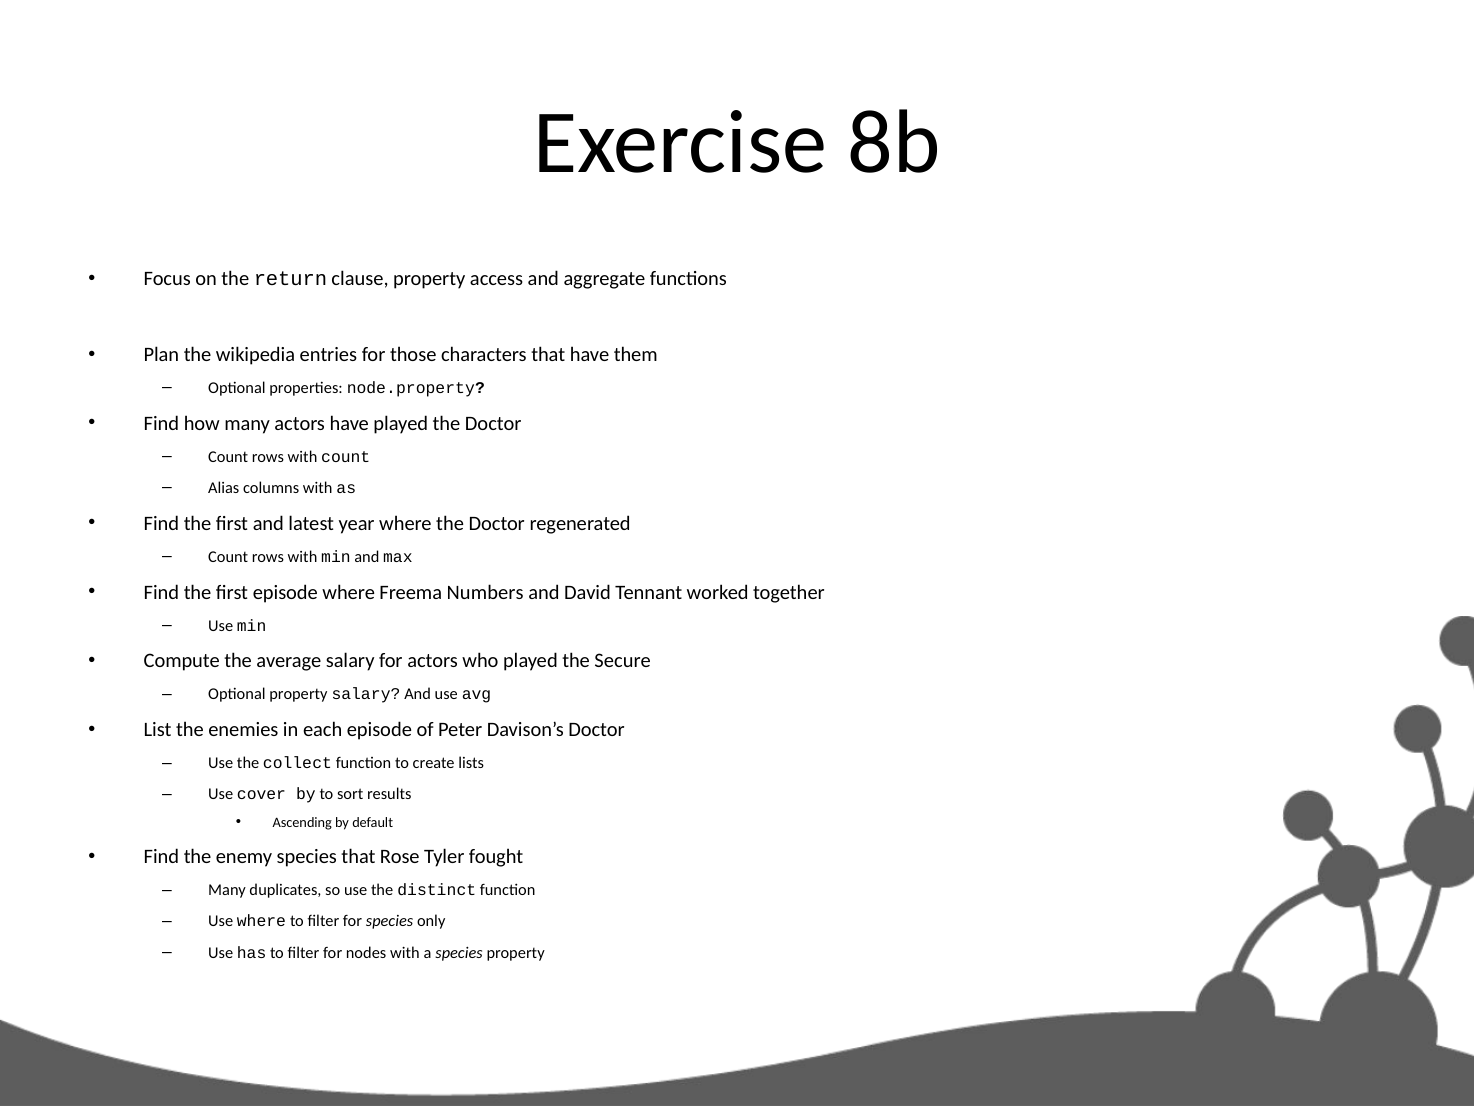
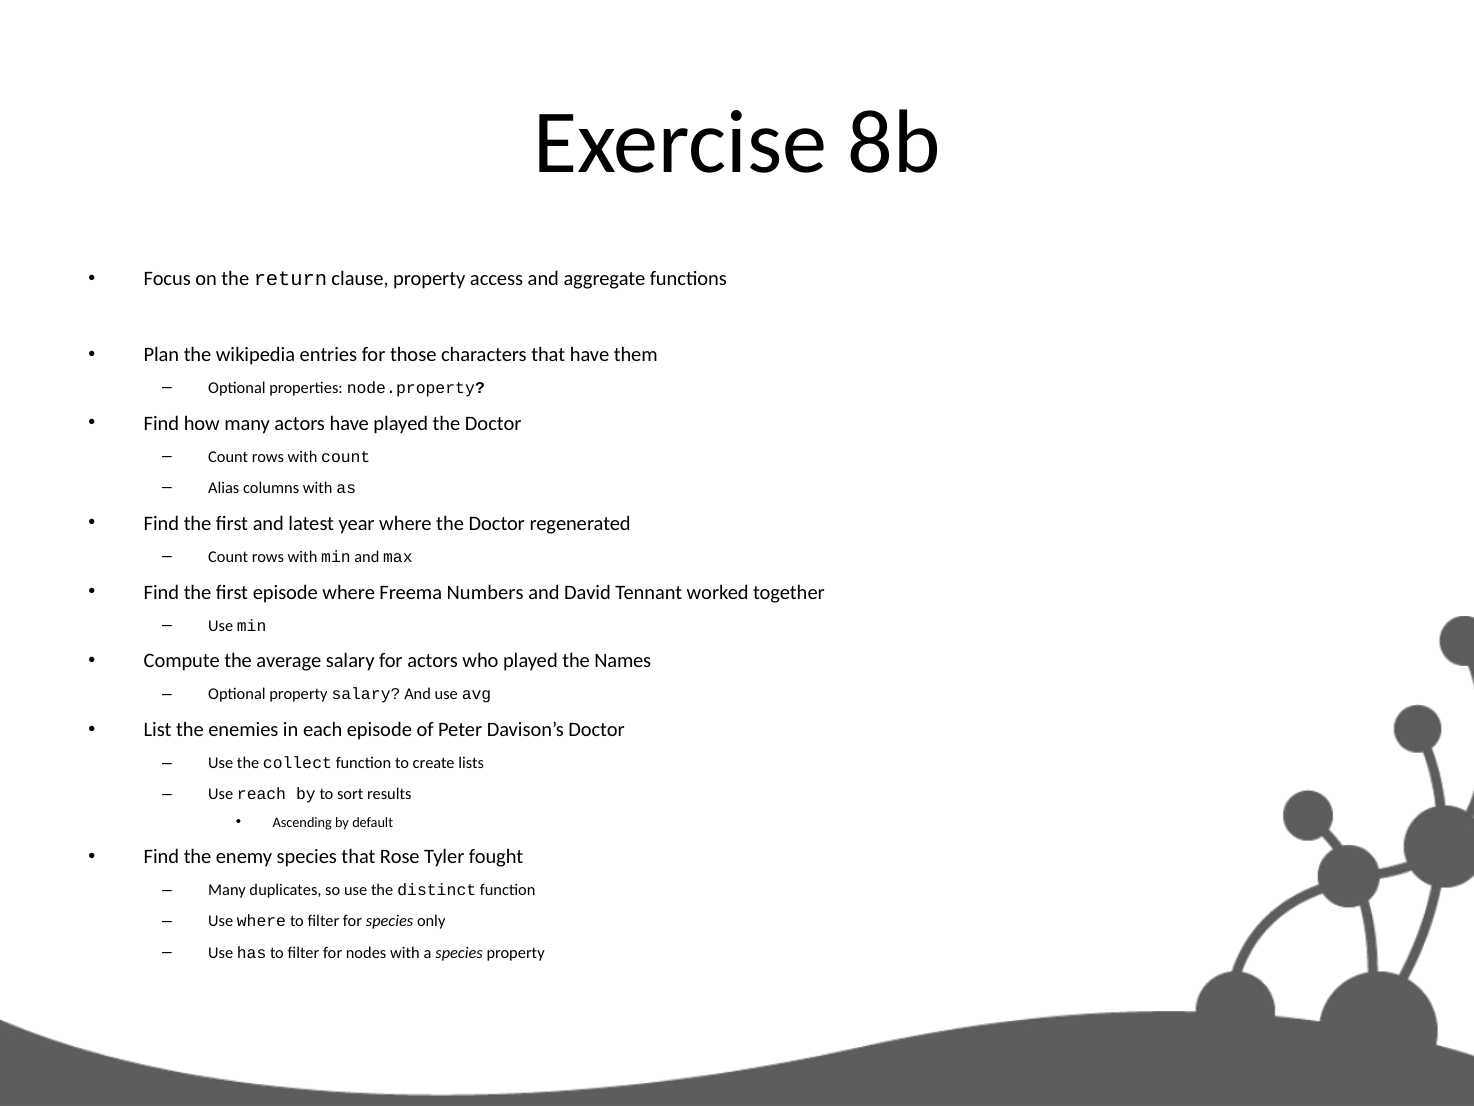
Secure: Secure -> Names
cover: cover -> reach
